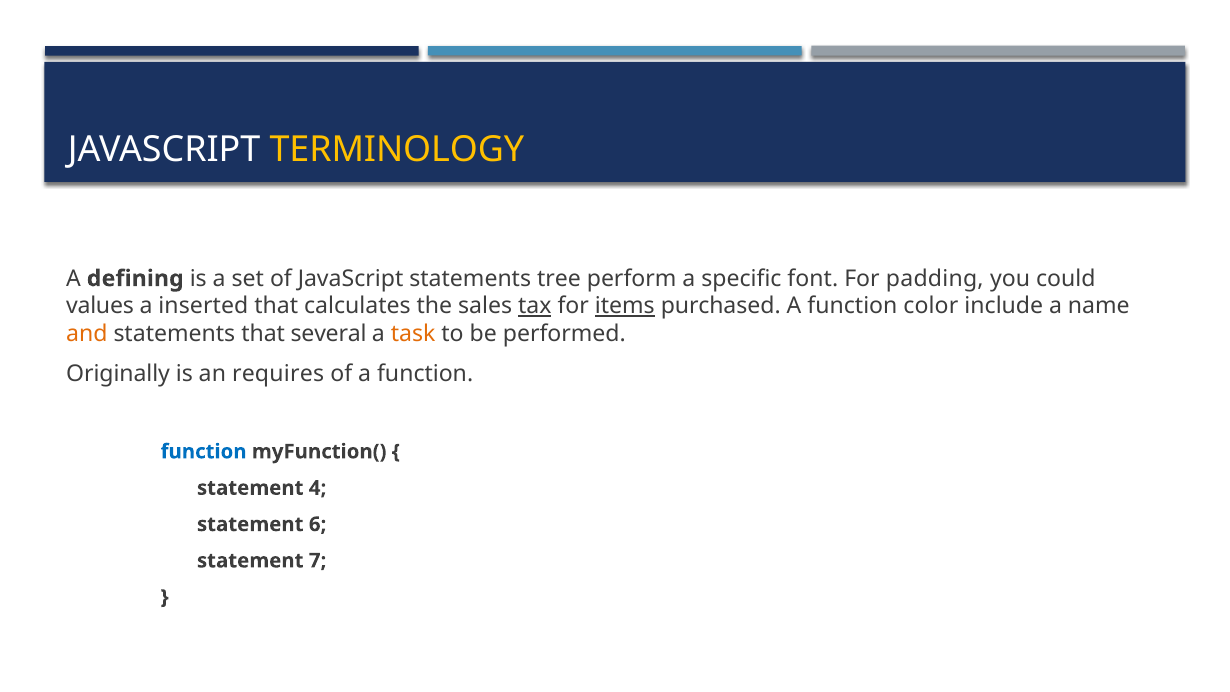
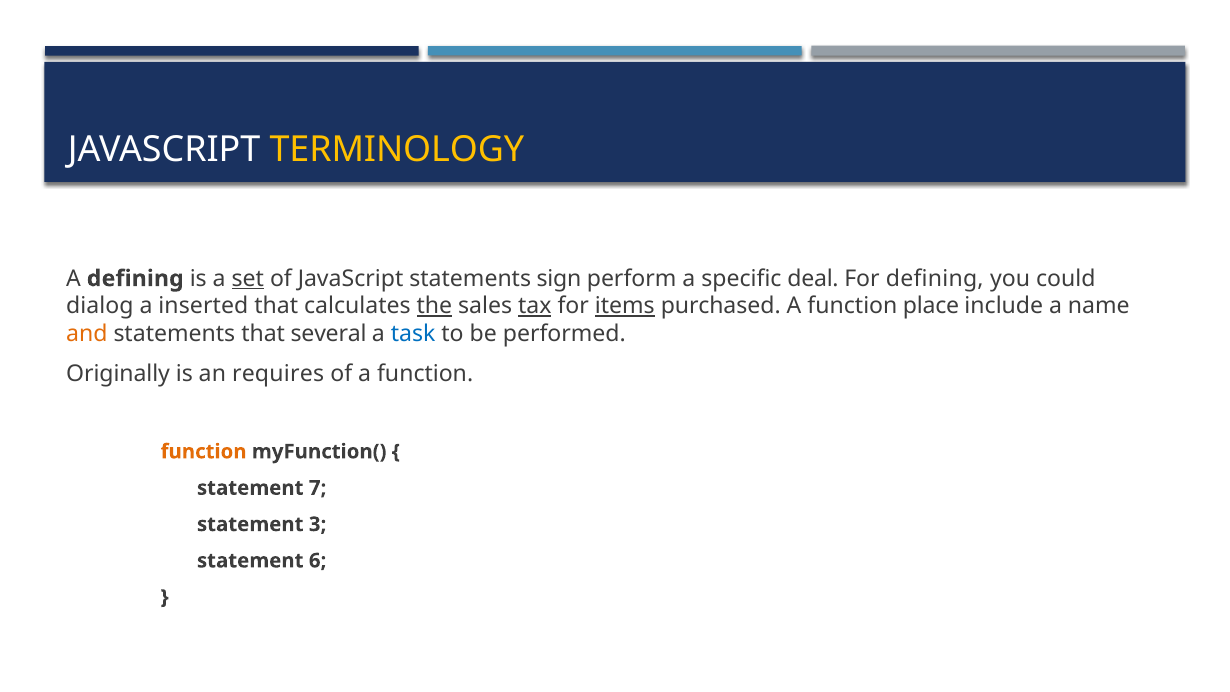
set underline: none -> present
tree: tree -> sign
font: font -> deal
For padding: padding -> defining
values: values -> dialog
the underline: none -> present
color: color -> place
task colour: orange -> blue
function at (204, 452) colour: blue -> orange
4: 4 -> 7
6: 6 -> 3
7: 7 -> 6
